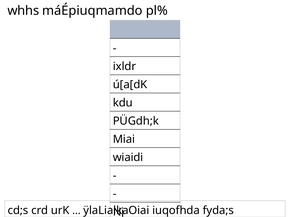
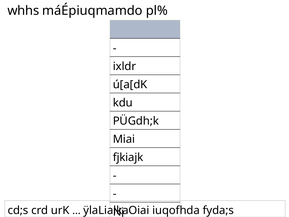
wiaidi: wiaidi -> fjkiajk
